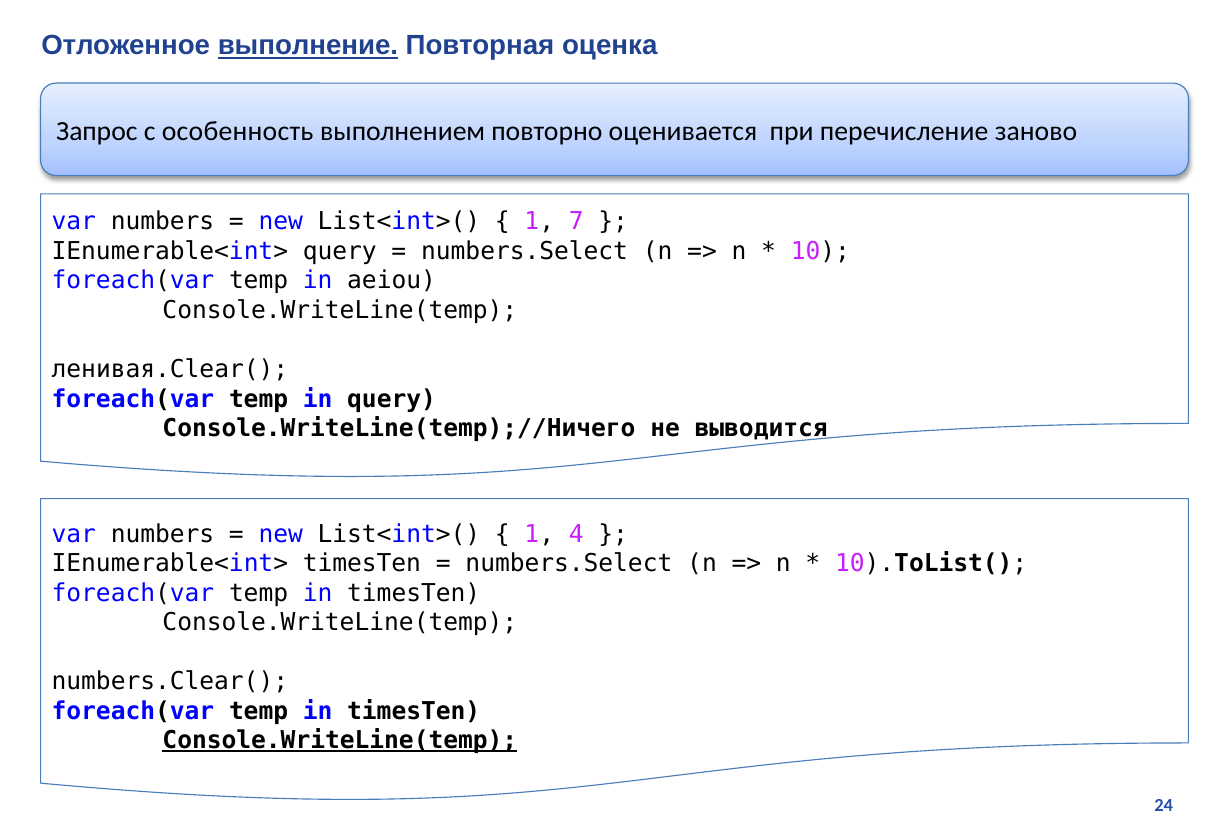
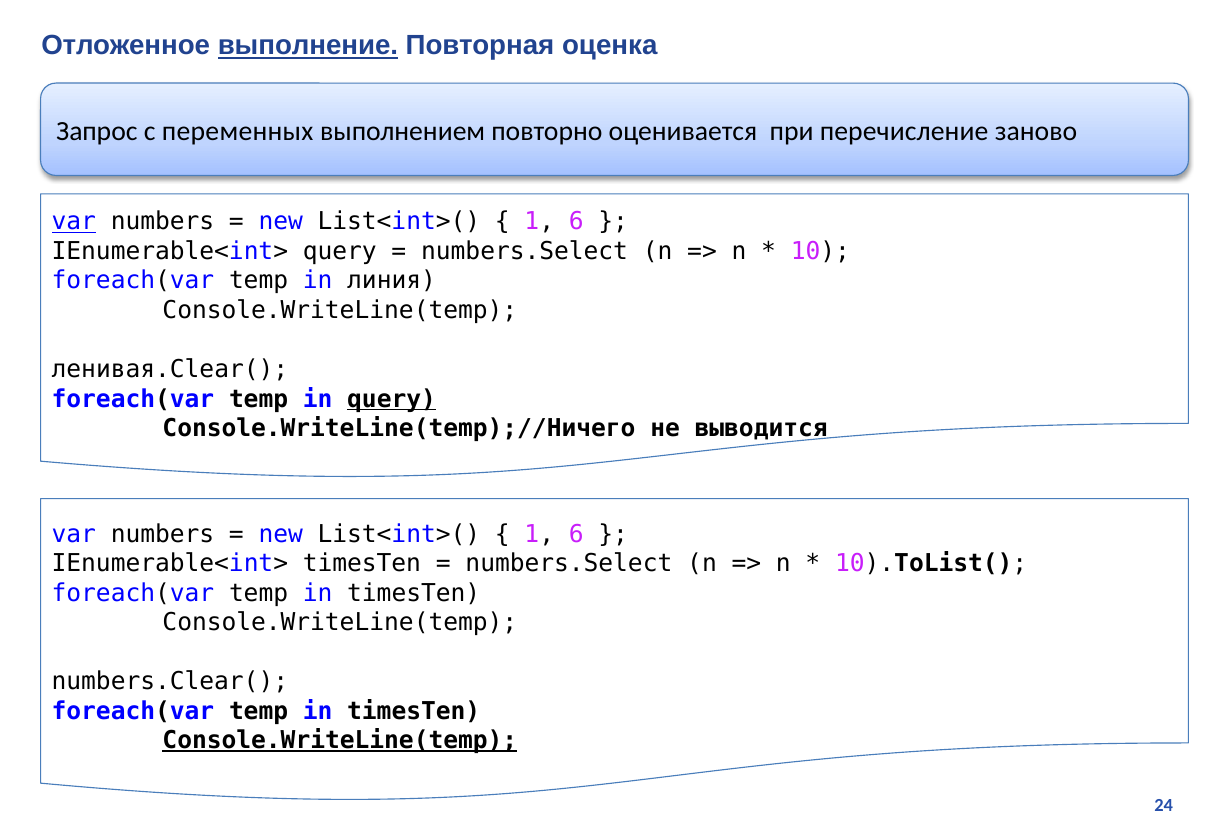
особенность: особенность -> переменных
var at (74, 222) underline: none -> present
7 at (576, 222): 7 -> 6
aeiou: aeiou -> линия
query at (392, 399) underline: none -> present
4 at (576, 534): 4 -> 6
